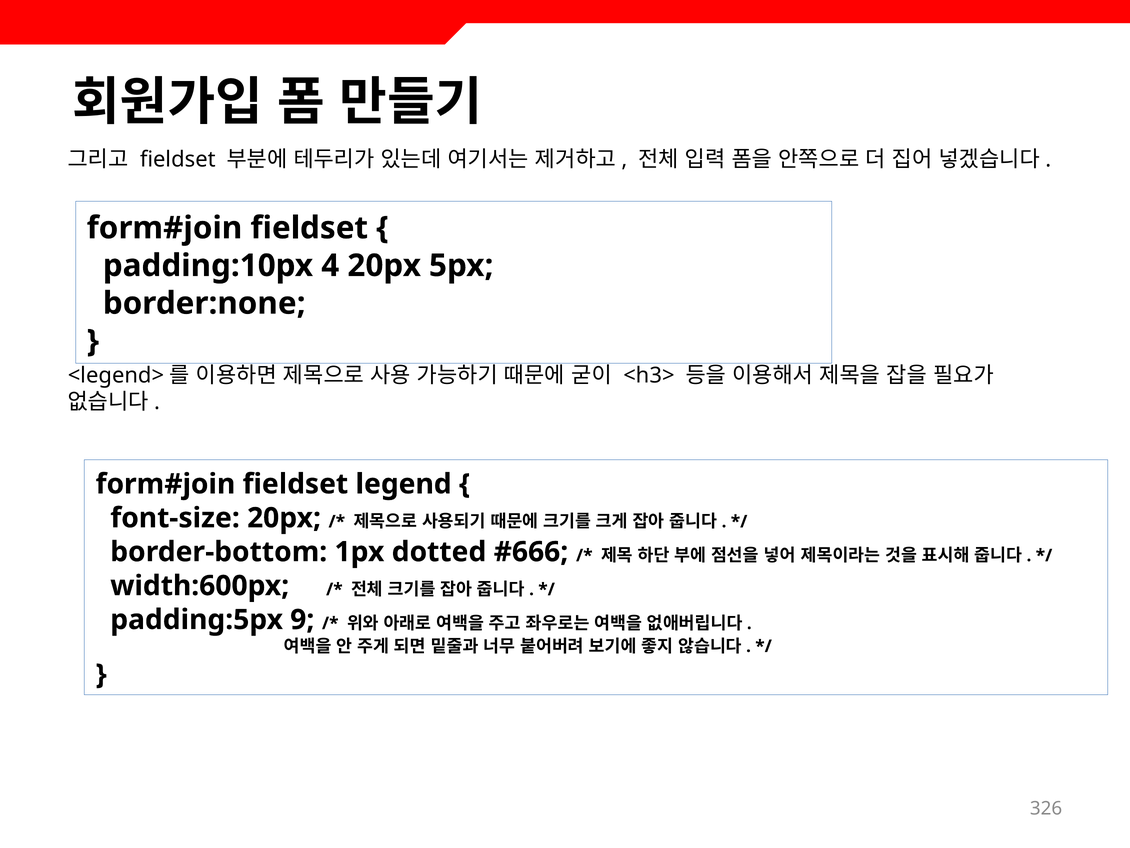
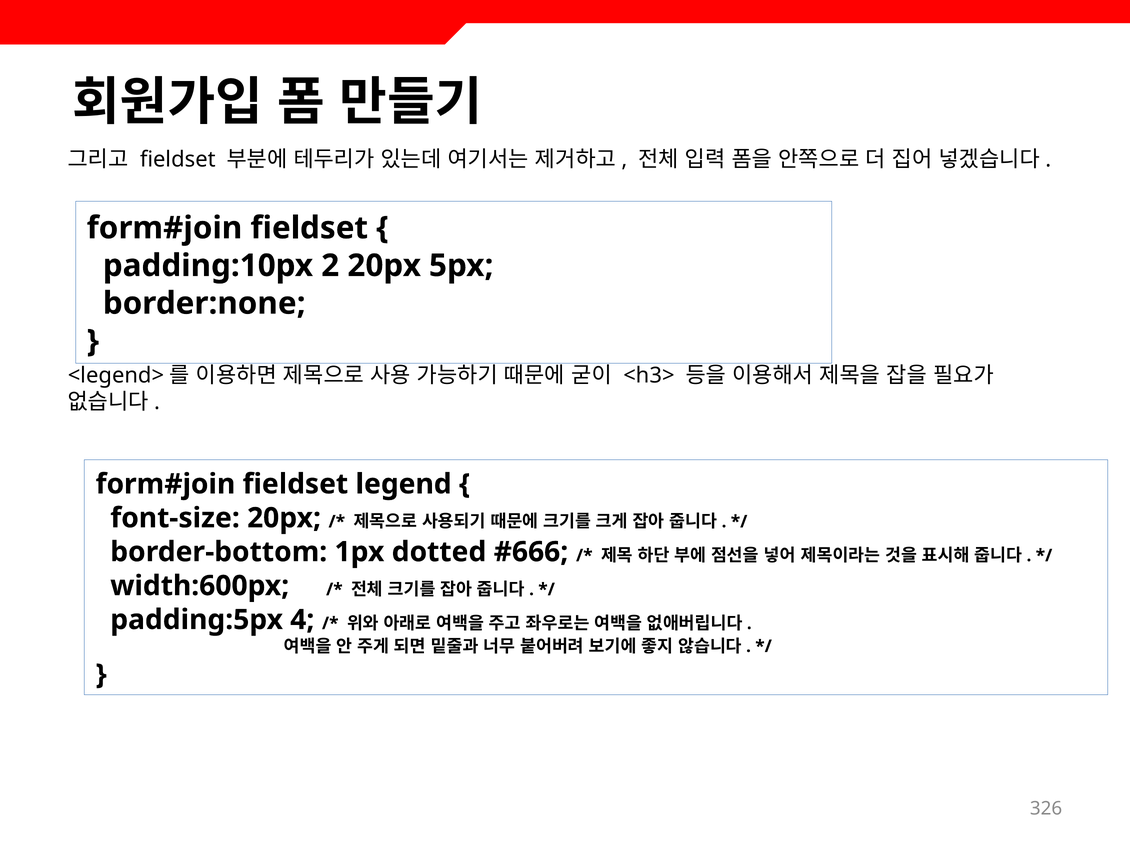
4: 4 -> 2
9: 9 -> 4
